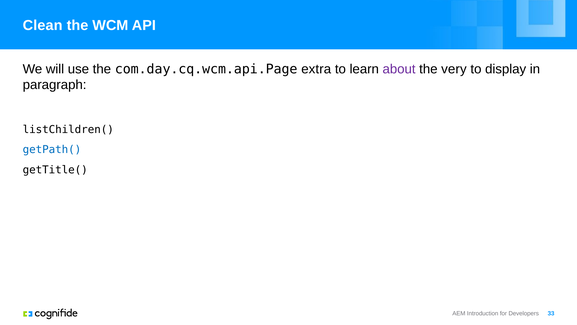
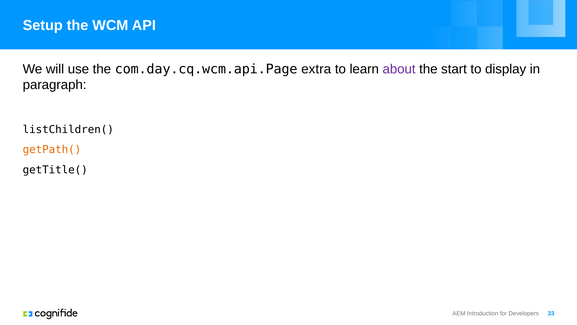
Clean: Clean -> Setup
very: very -> start
getPath( colour: blue -> orange
